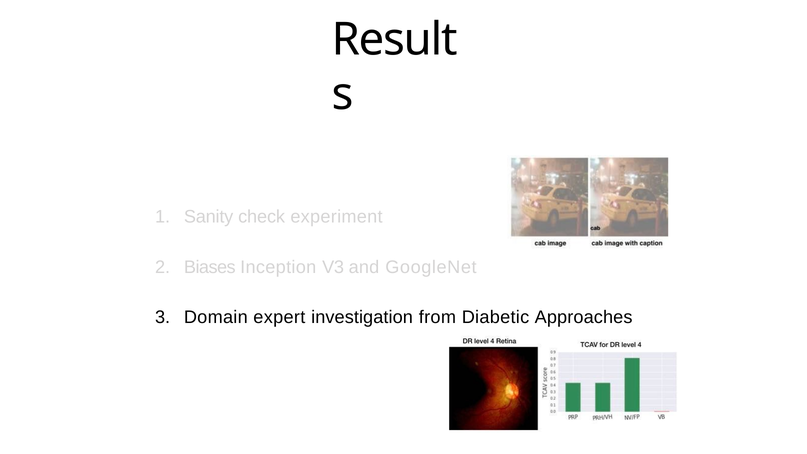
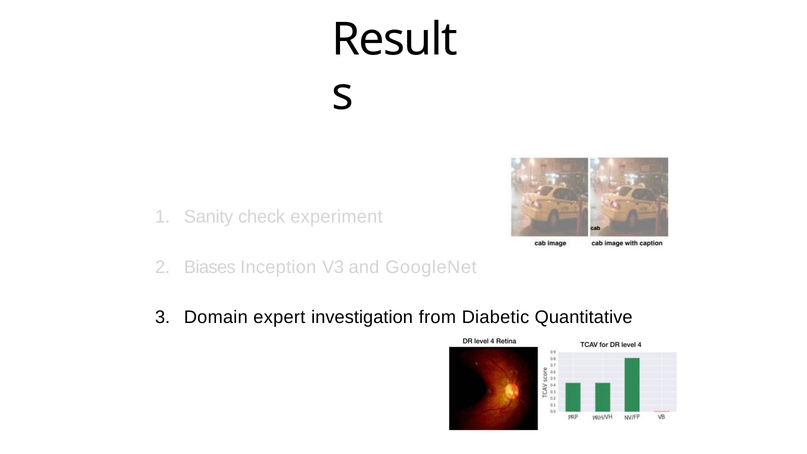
Approaches: Approaches -> Quantitative
